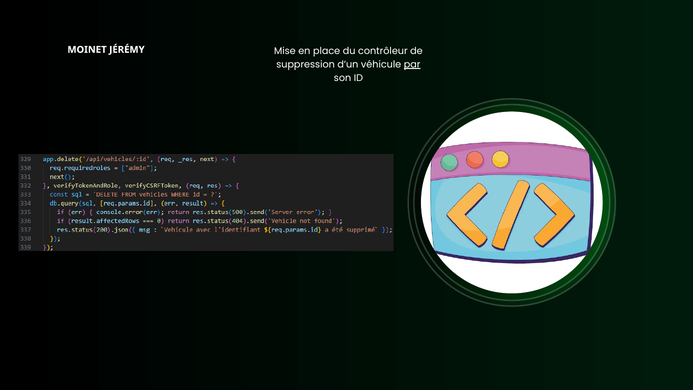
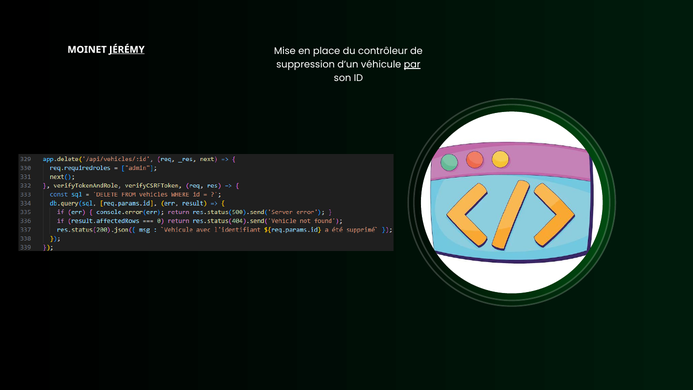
JÉRÉMY underline: none -> present
